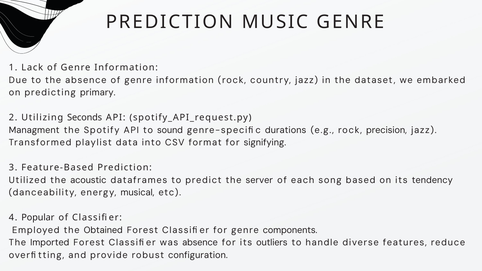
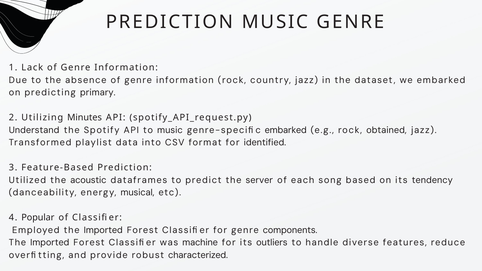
Seconds: Seconds -> Minutes
Managment: Managment -> Understand
to sound: sound -> music
genre-specific durations: durations -> embarked
precision: precision -> obtained
signifying: signifying -> identified
Employed the Obtained: Obtained -> Imported
was absence: absence -> machine
configuration: configuration -> characterized
